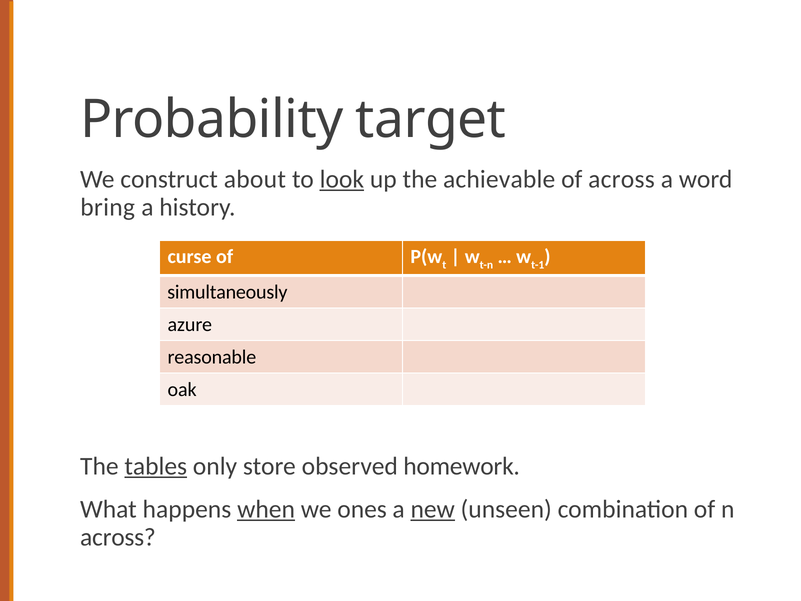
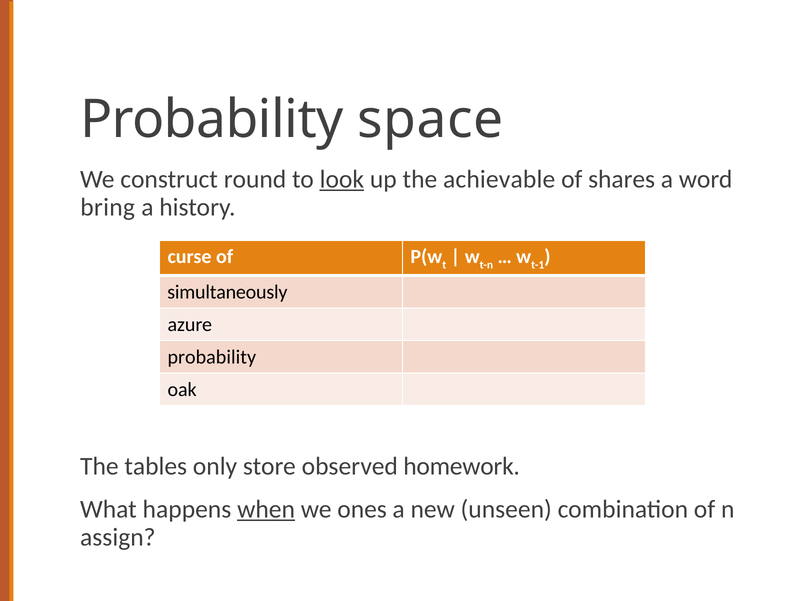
target: target -> space
about: about -> round
of across: across -> shares
reasonable at (212, 357): reasonable -> probability
tables underline: present -> none
new underline: present -> none
across at (118, 537): across -> assign
